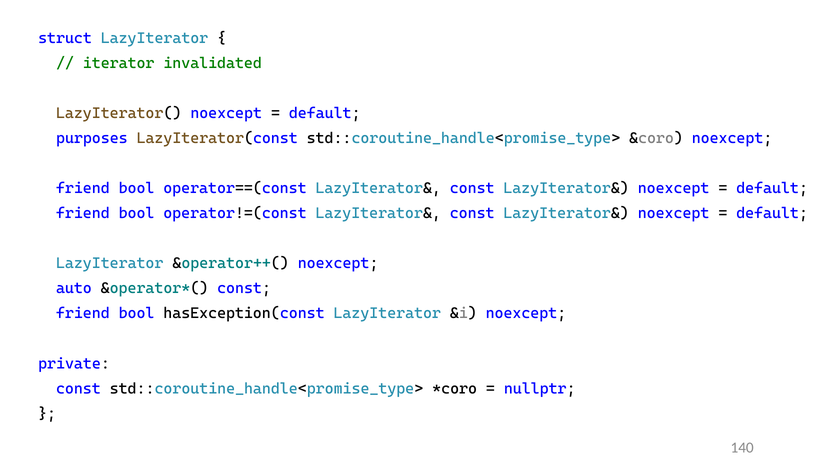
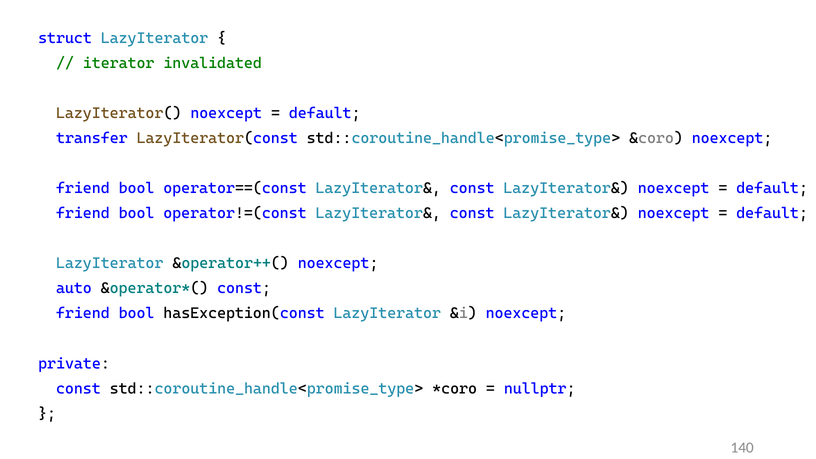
purposes: purposes -> transfer
